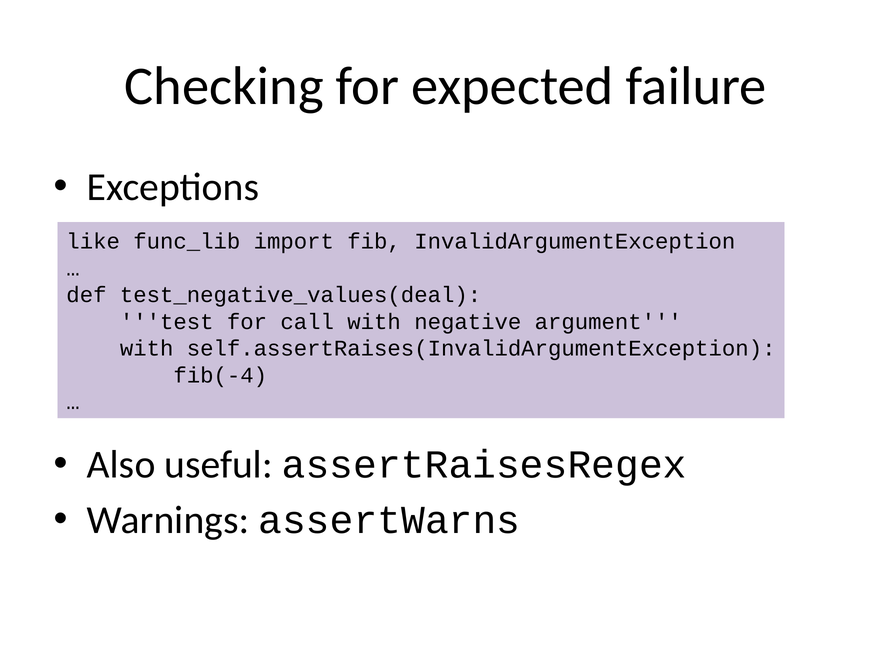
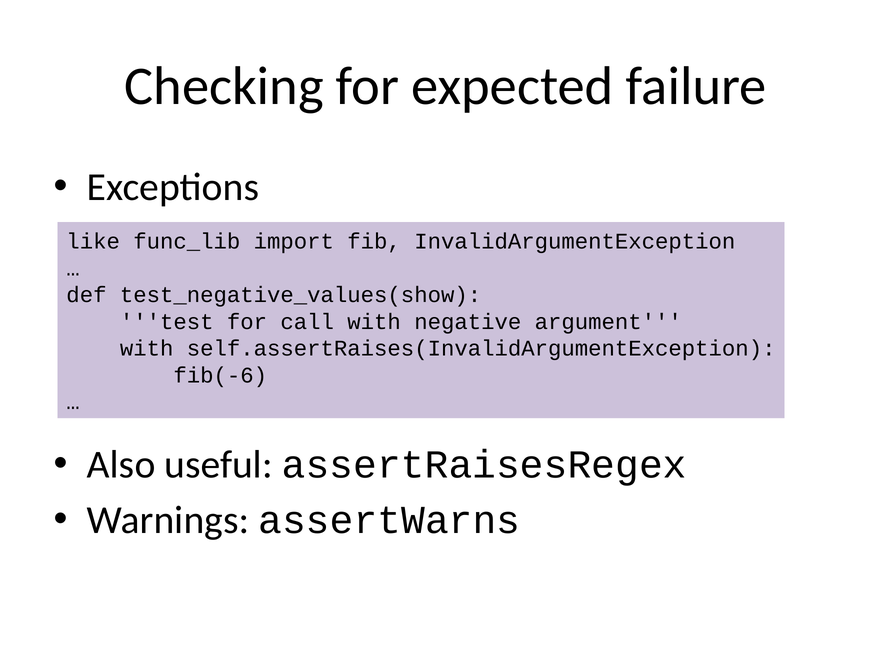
test_negative_values(deal: test_negative_values(deal -> test_negative_values(show
fib(-4: fib(-4 -> fib(-6
